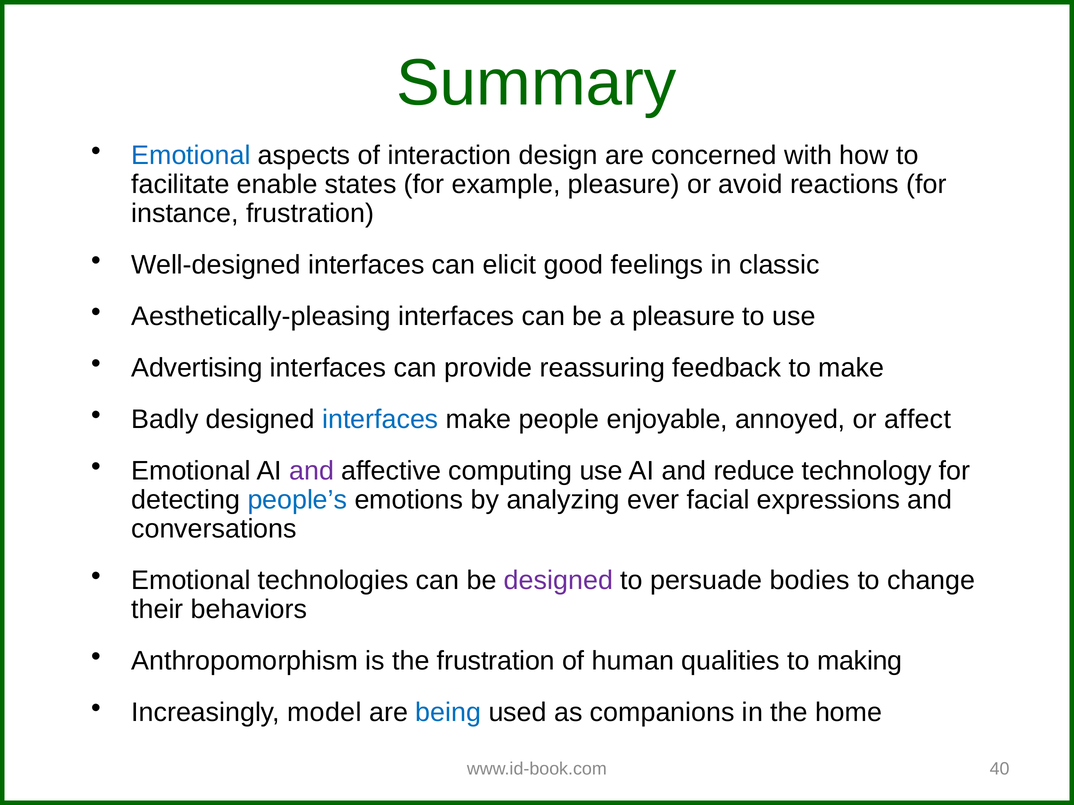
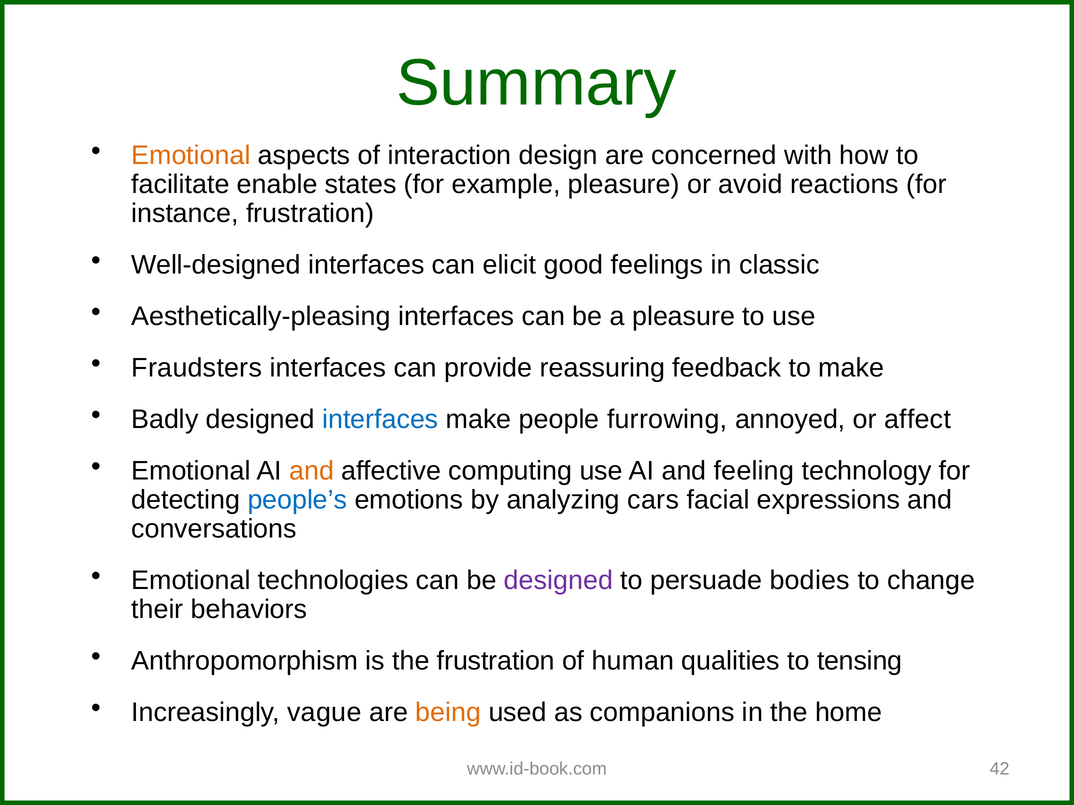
Emotional at (191, 155) colour: blue -> orange
Advertising: Advertising -> Fraudsters
enjoyable: enjoyable -> furrowing
and at (312, 471) colour: purple -> orange
reduce: reduce -> feeling
ever: ever -> cars
making: making -> tensing
model: model -> vague
being colour: blue -> orange
40: 40 -> 42
